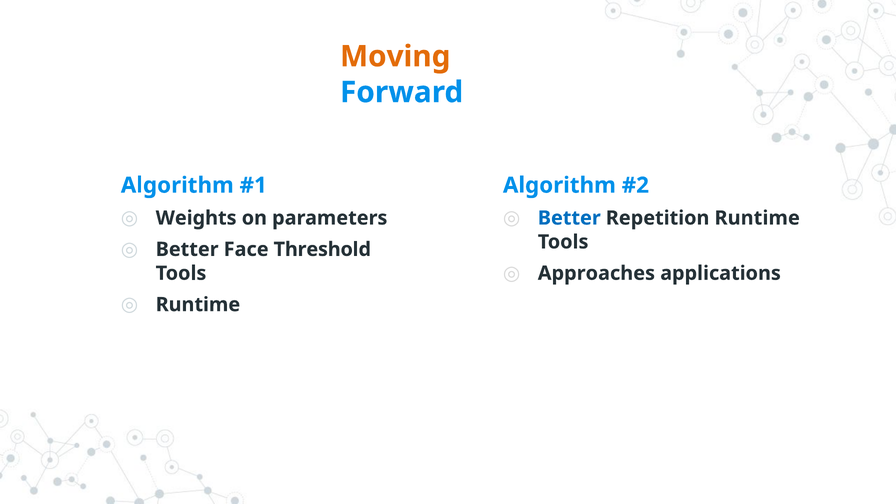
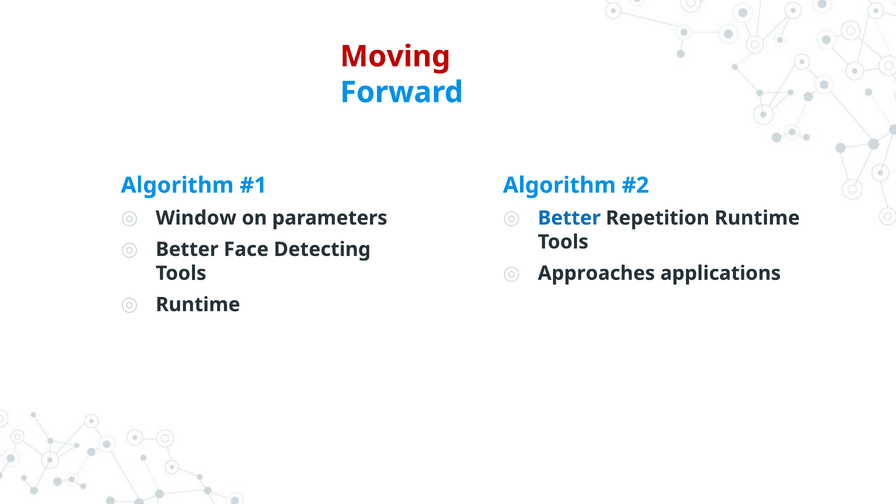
Moving colour: orange -> red
Weights: Weights -> Window
Threshold: Threshold -> Detecting
